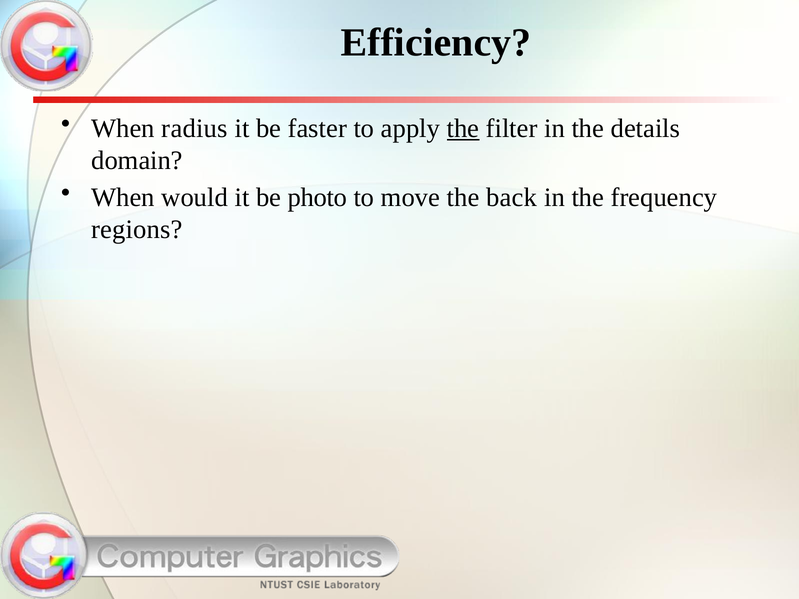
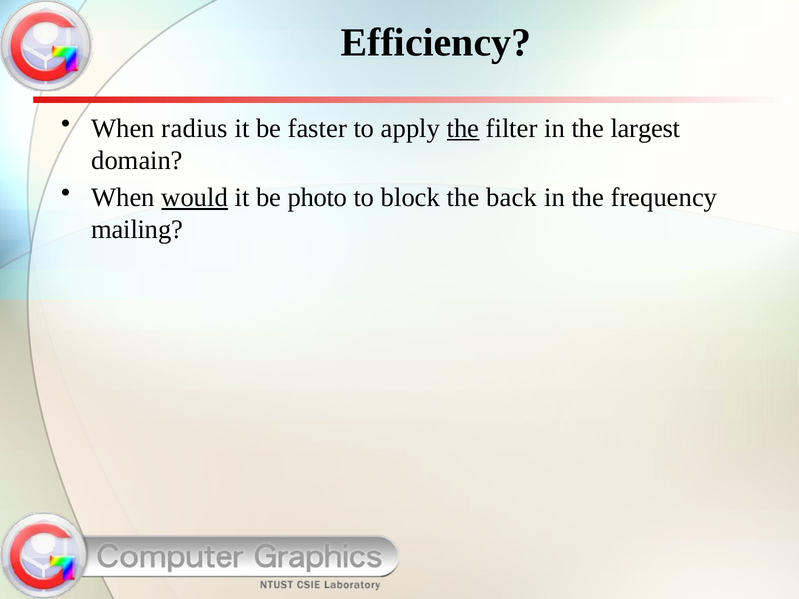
details: details -> largest
would underline: none -> present
move: move -> block
regions: regions -> mailing
